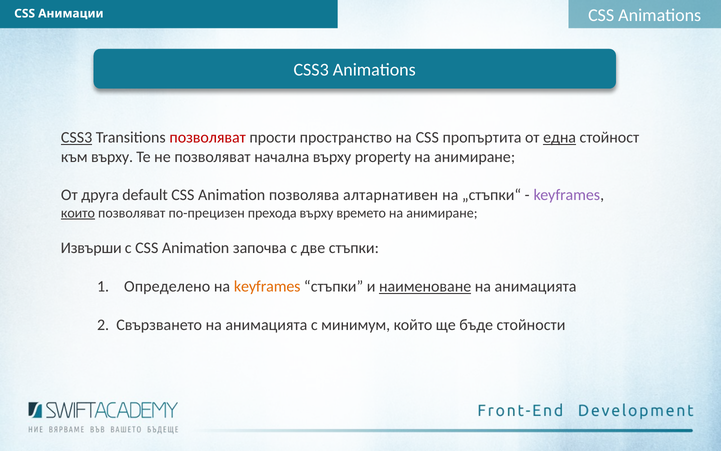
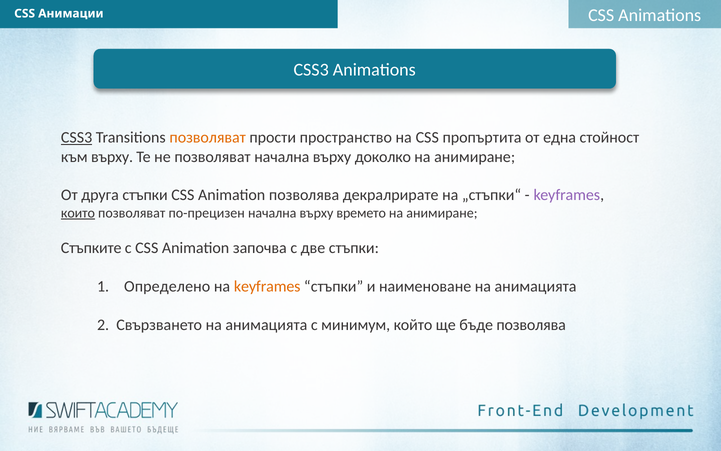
позволяват at (208, 137) colour: red -> orange
една underline: present -> none
property: property -> доколко
друга default: default -> стъпки
алтарнативен: алтарнативен -> декралрирате
по-прецизен прехода: прехода -> начална
Извърши: Извърши -> Стъпките
наименоване underline: present -> none
бъде стойности: стойности -> позволява
